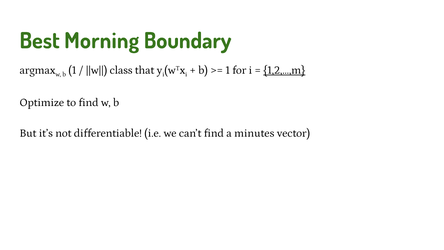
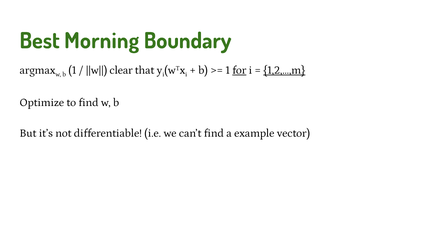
class: class -> clear
for underline: none -> present
minutes: minutes -> example
